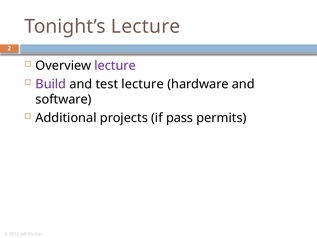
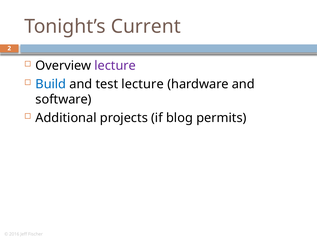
Tonight’s Lecture: Lecture -> Current
Build colour: purple -> blue
pass: pass -> blog
